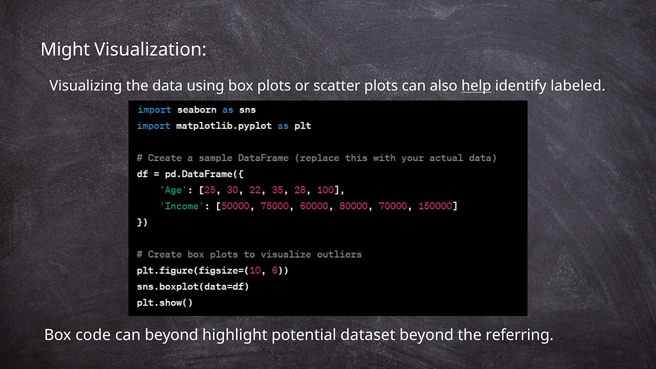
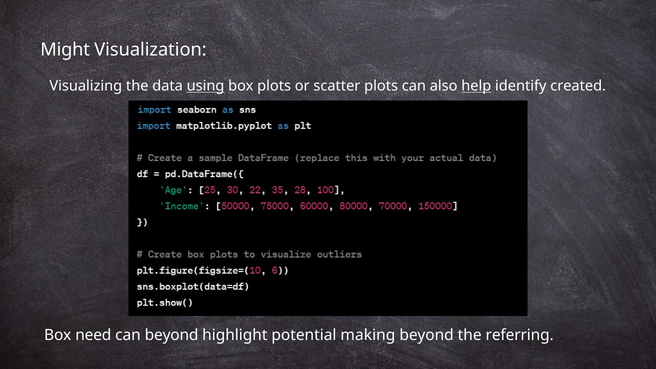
using underline: none -> present
labeled: labeled -> created
code: code -> need
dataset: dataset -> making
